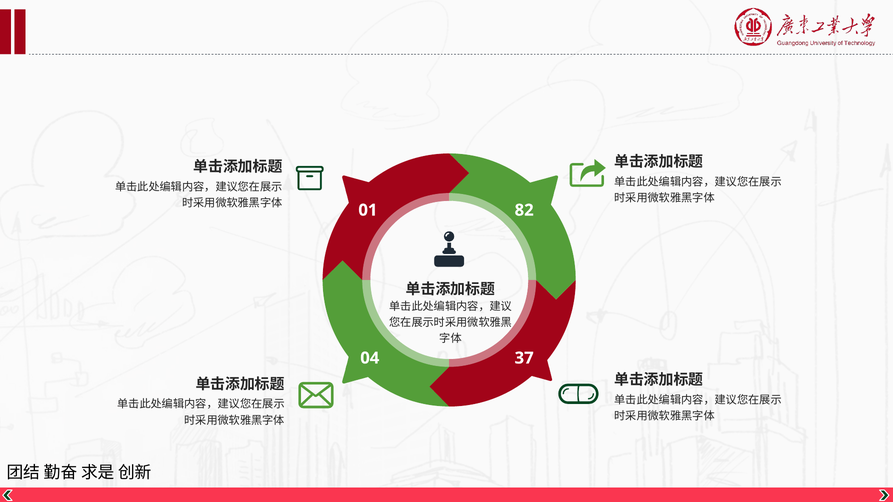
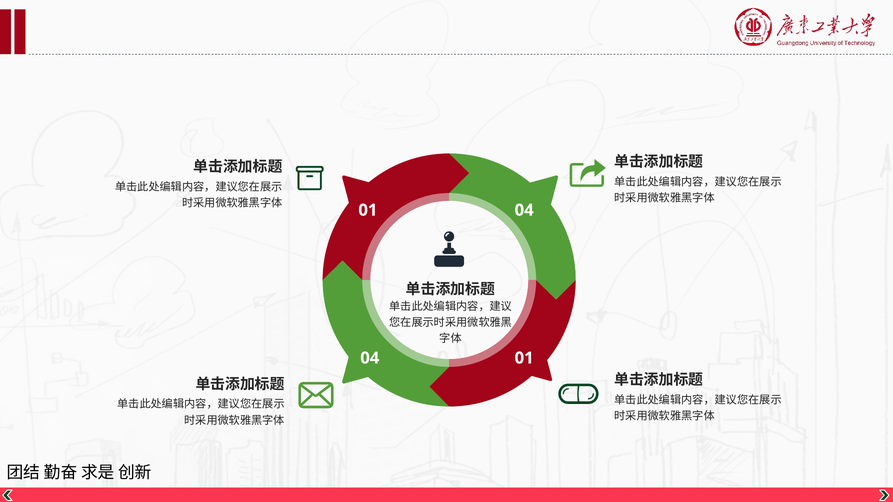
01 82: 82 -> 04
04 37: 37 -> 01
